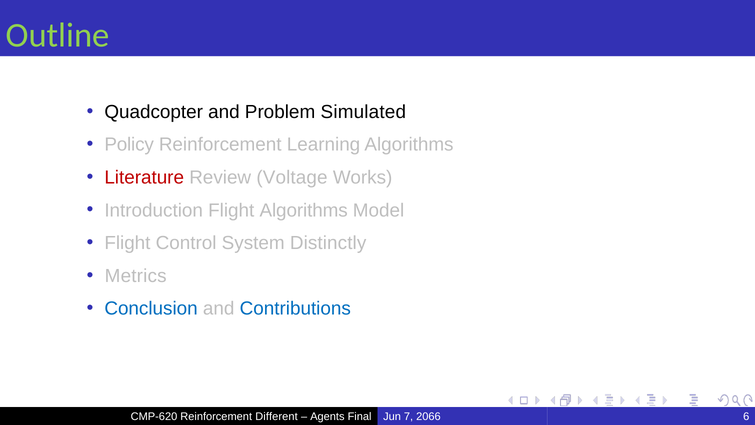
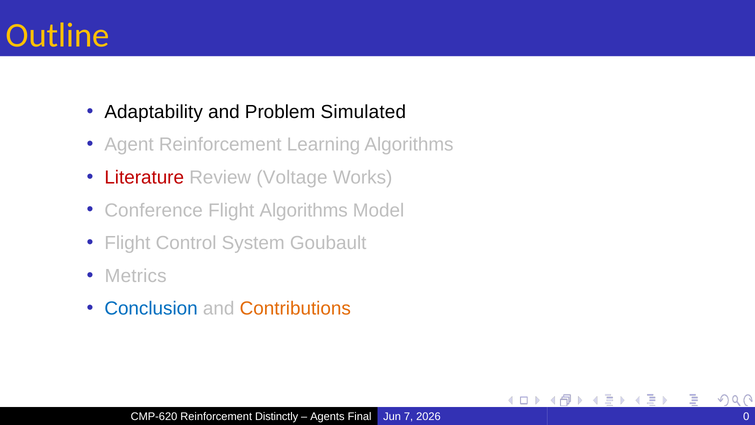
Outline colour: light green -> yellow
Quadcopter: Quadcopter -> Adaptability
Policy: Policy -> Agent
Introduction: Introduction -> Conference
Distinctly: Distinctly -> Goubault
Contributions colour: blue -> orange
Different: Different -> Distinctly
2066: 2066 -> 2026
6: 6 -> 0
